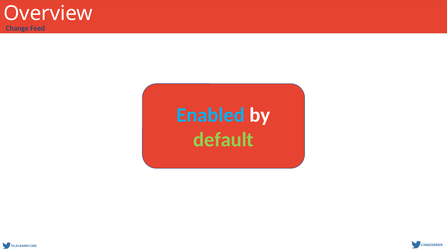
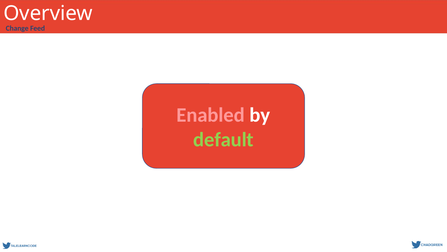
Enabled colour: light blue -> pink
